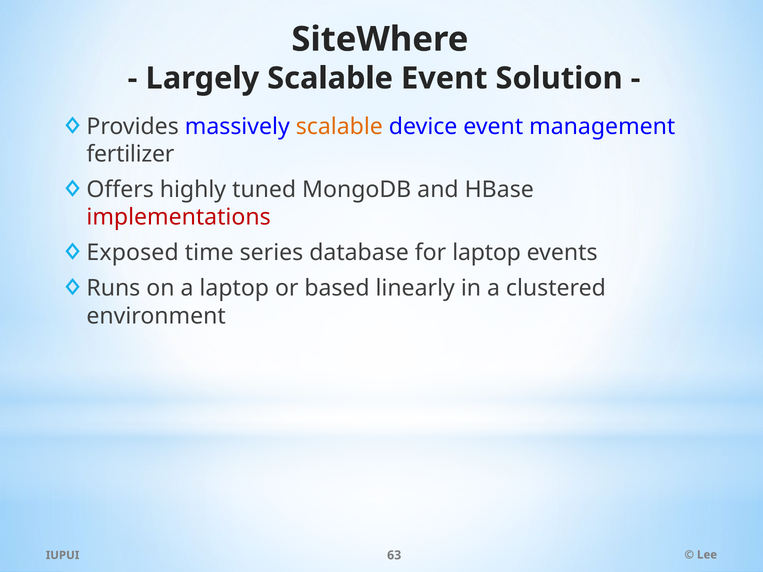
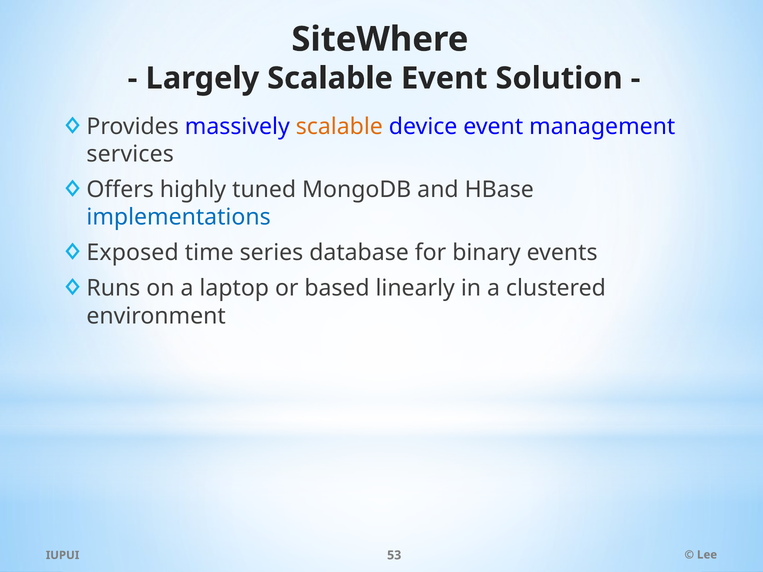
fertilizer: fertilizer -> services
implementations colour: red -> blue
for laptop: laptop -> binary
63: 63 -> 53
